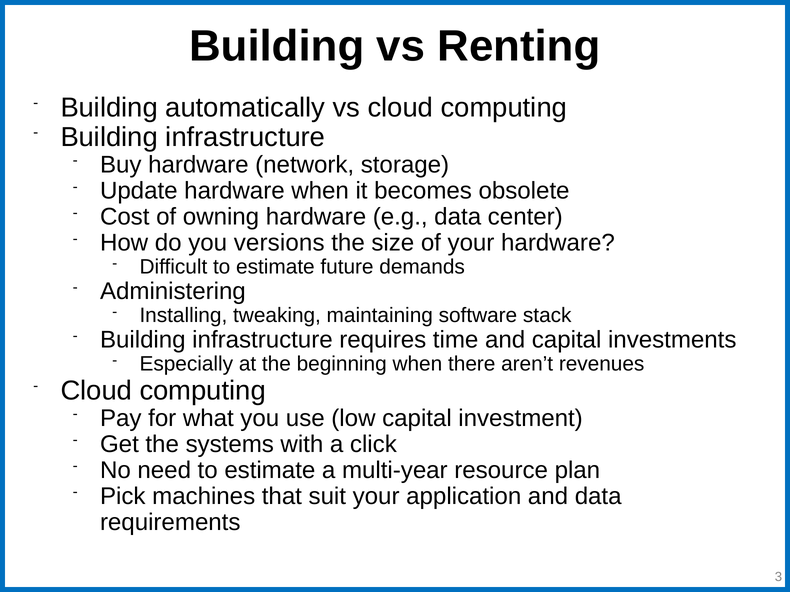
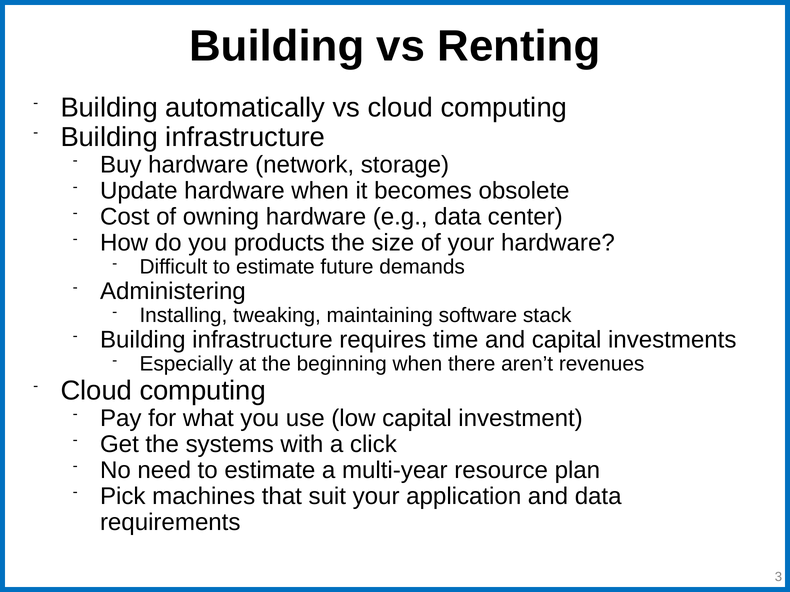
versions: versions -> products
